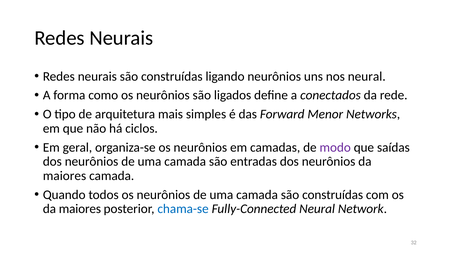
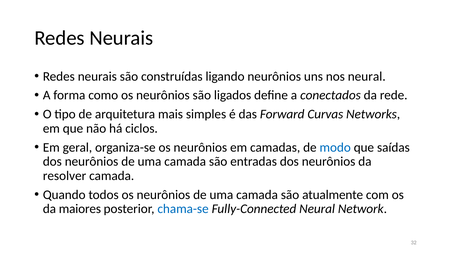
Menor: Menor -> Curvas
modo colour: purple -> blue
maiores at (65, 176): maiores -> resolver
camada são construídas: construídas -> atualmente
